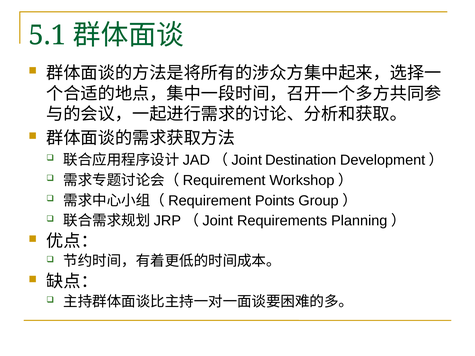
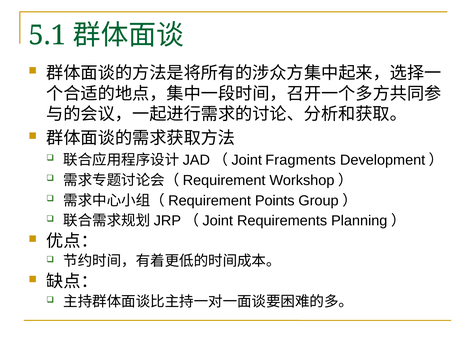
Destination: Destination -> Fragments
